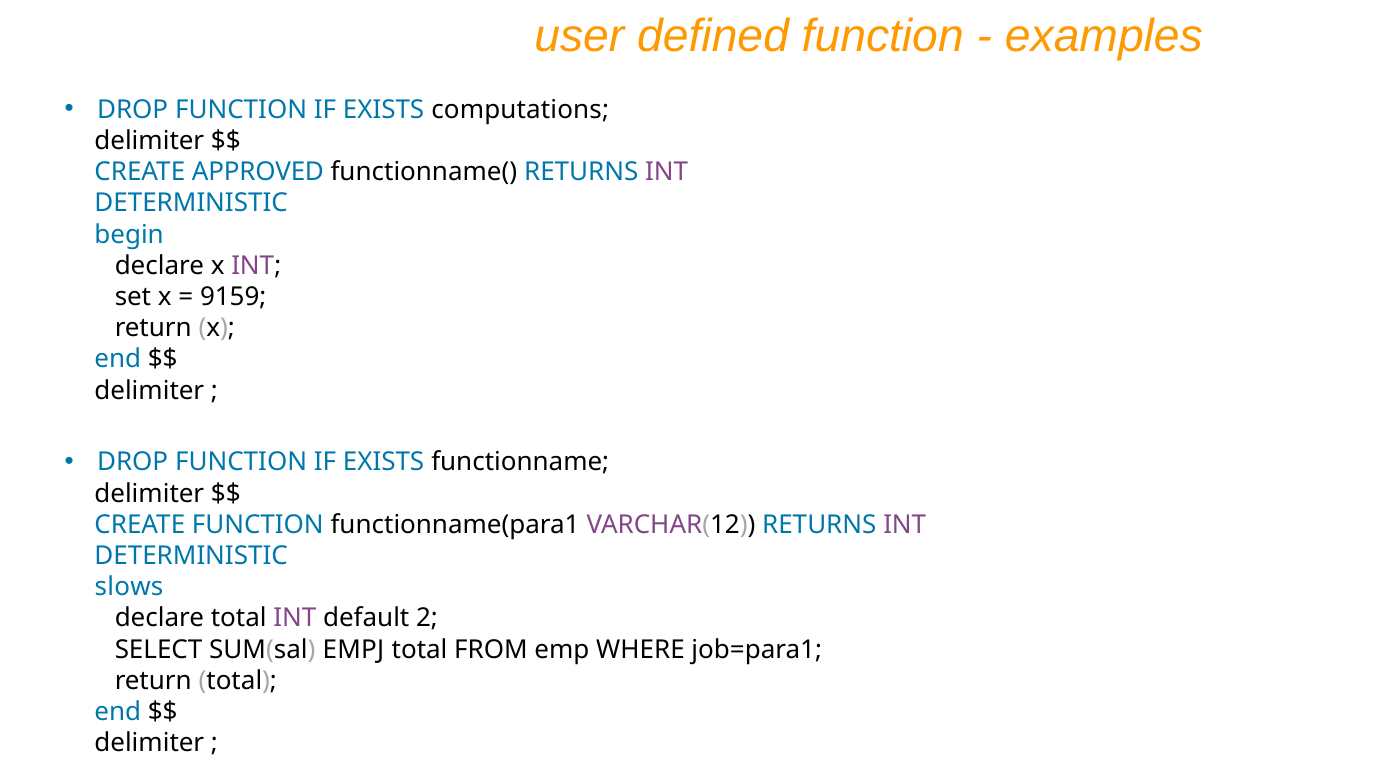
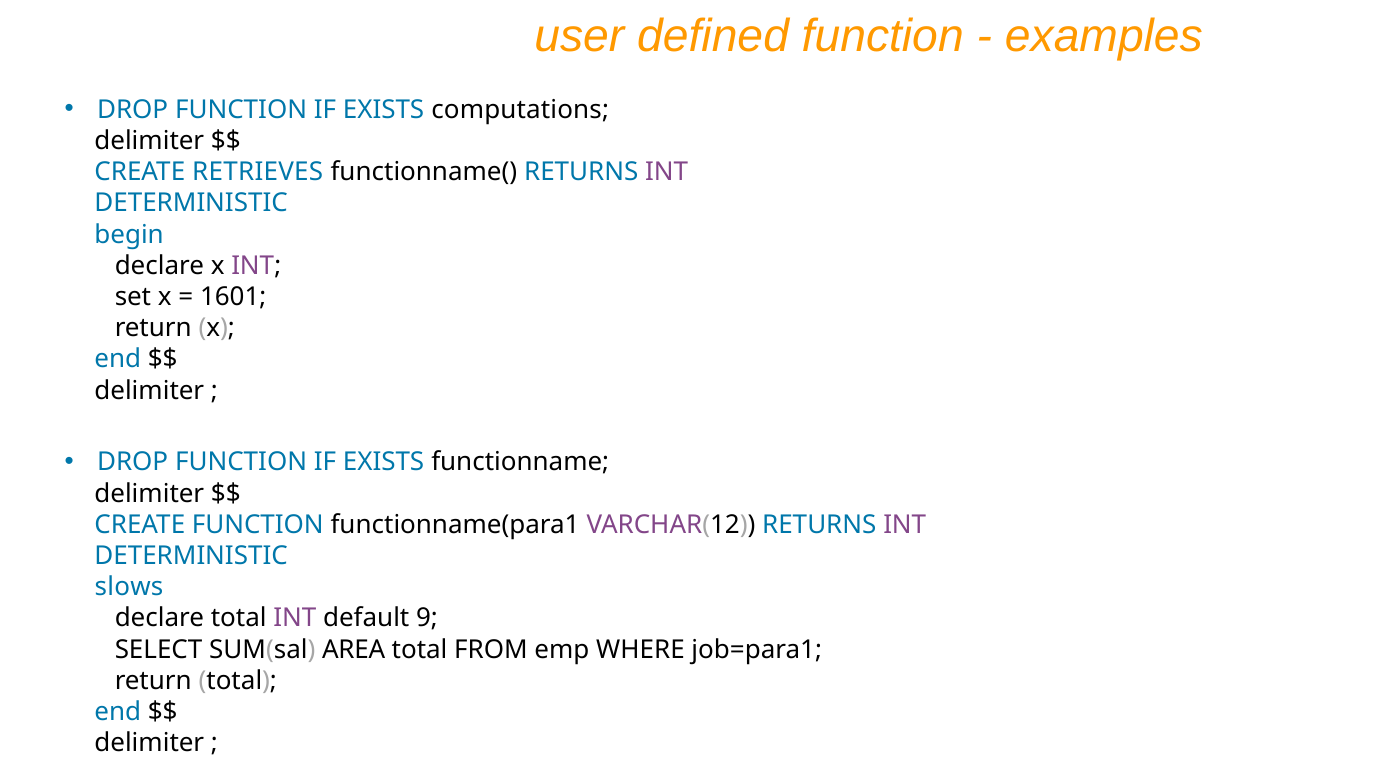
APPROVED: APPROVED -> RETRIEVES
9159: 9159 -> 1601
2: 2 -> 9
EMPJ: EMPJ -> AREA
